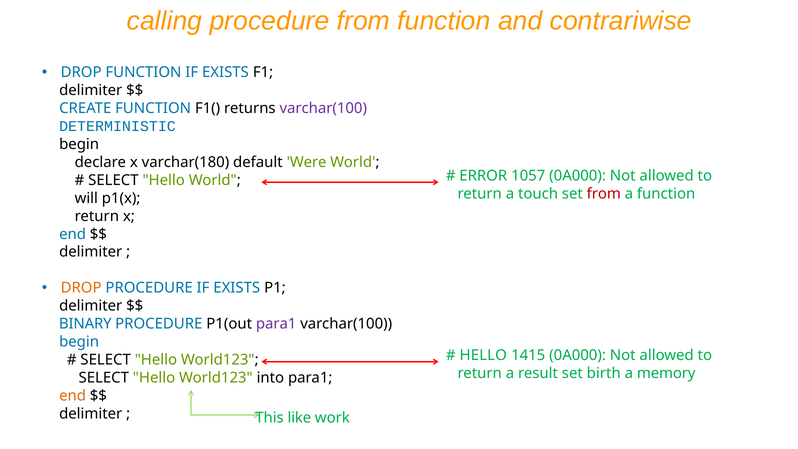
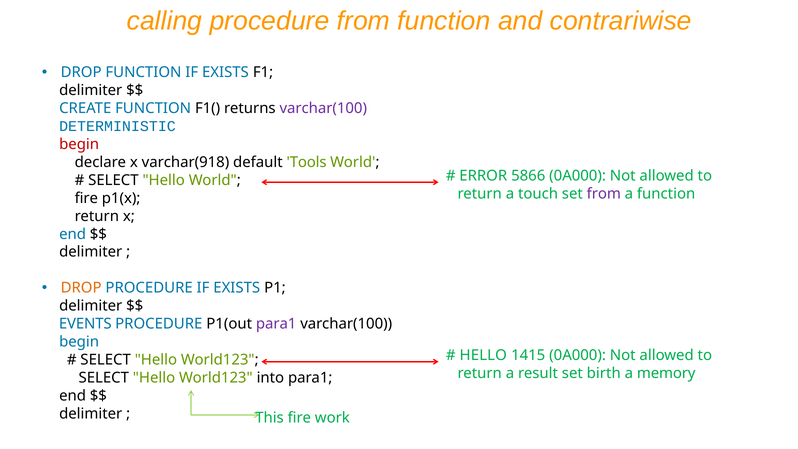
begin at (79, 144) colour: black -> red
varchar(180: varchar(180 -> varchar(918
Were: Were -> Tools
1057: 1057 -> 5866
from at (604, 194) colour: red -> purple
will at (86, 198): will -> fire
BINARY: BINARY -> EVENTS
end at (73, 396) colour: orange -> black
This like: like -> fire
